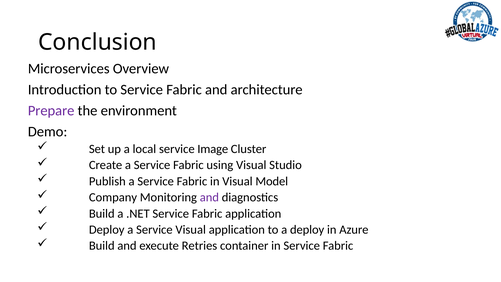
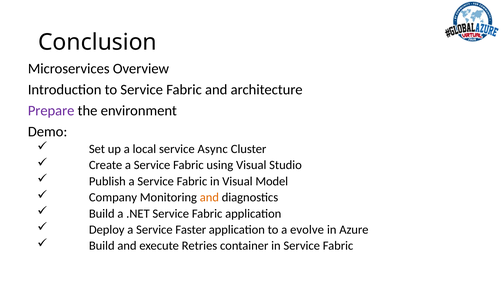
Image: Image -> Async
and at (209, 197) colour: purple -> orange
Service Visual: Visual -> Faster
a deploy: deploy -> evolve
